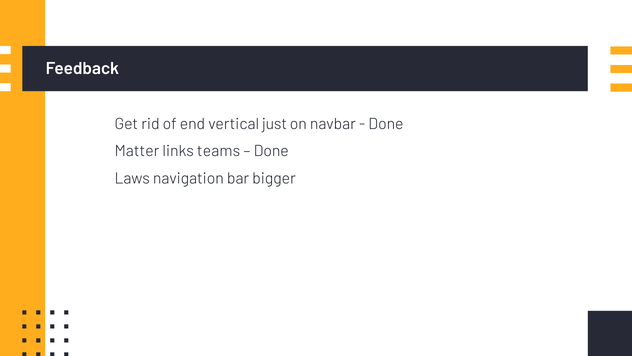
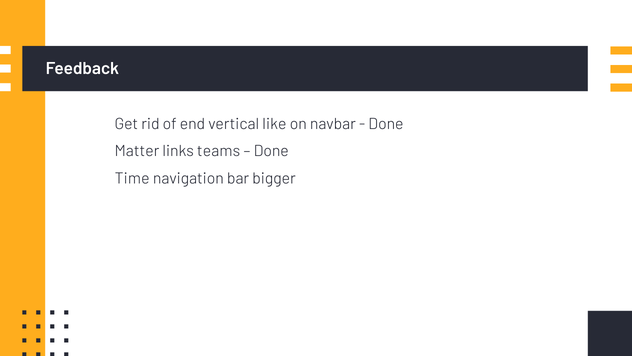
just: just -> like
Laws: Laws -> Time
